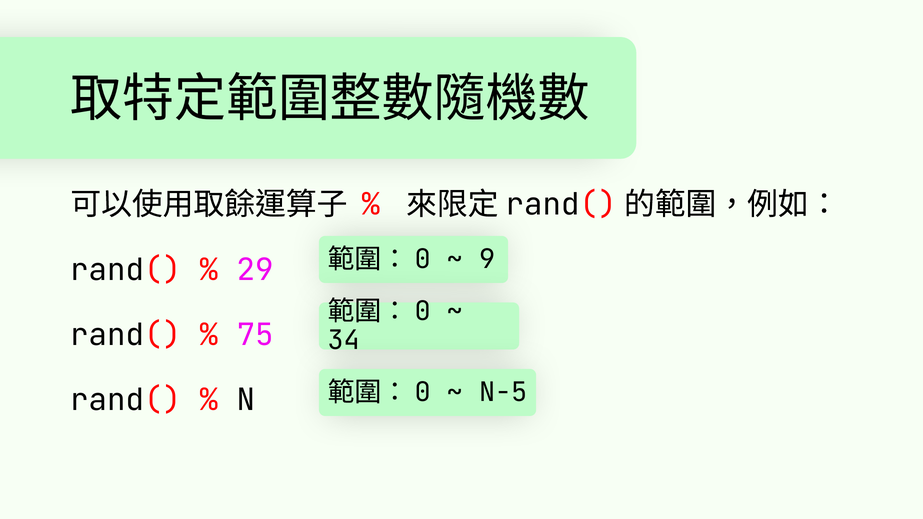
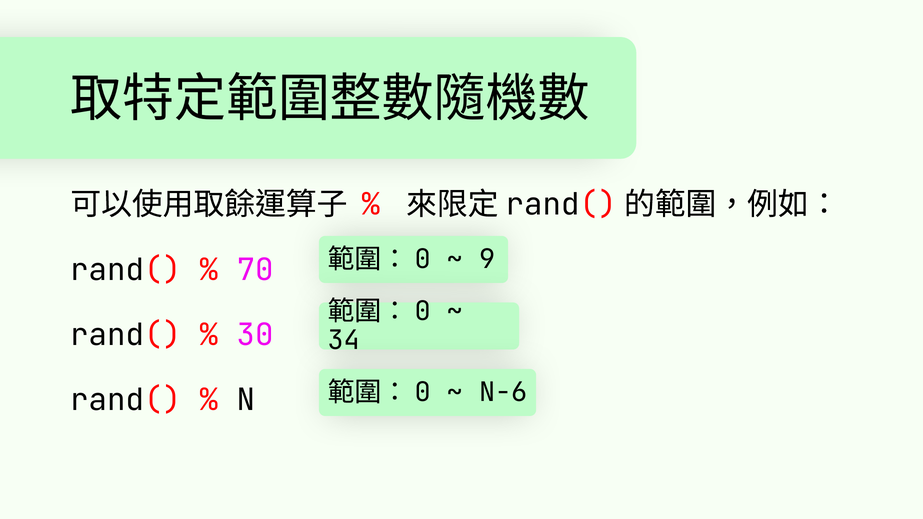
29: 29 -> 70
75: 75 -> 30
N-5: N-5 -> N-6
